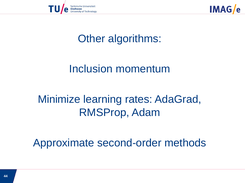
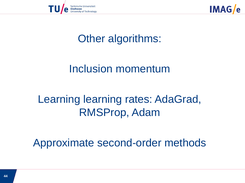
Minimize at (59, 100): Minimize -> Learning
